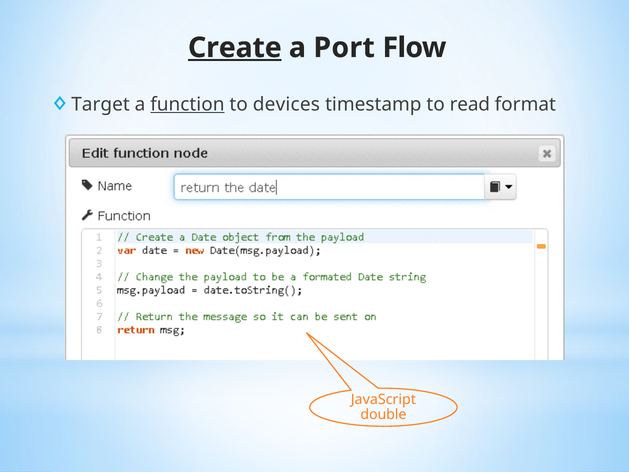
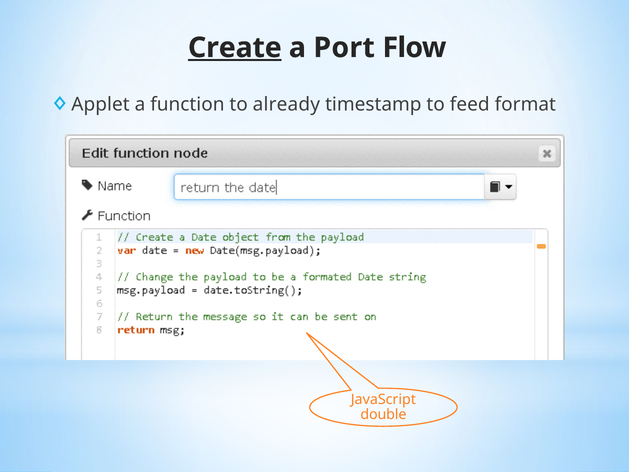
Target: Target -> Applet
function underline: present -> none
devices: devices -> already
read: read -> feed
